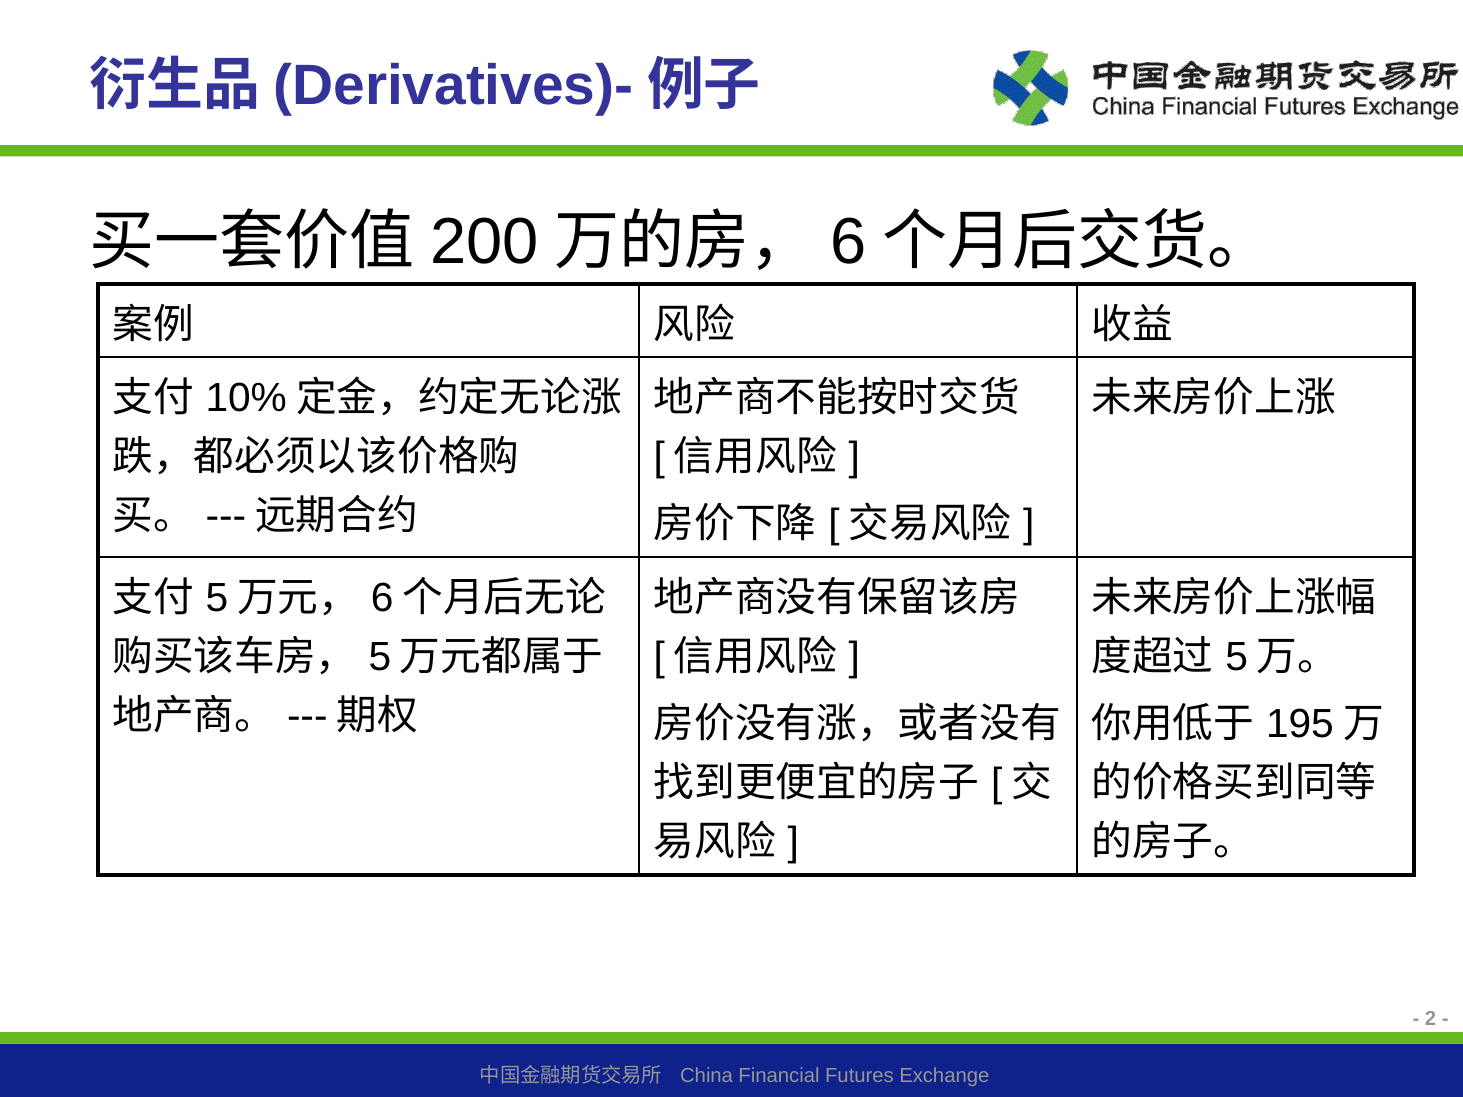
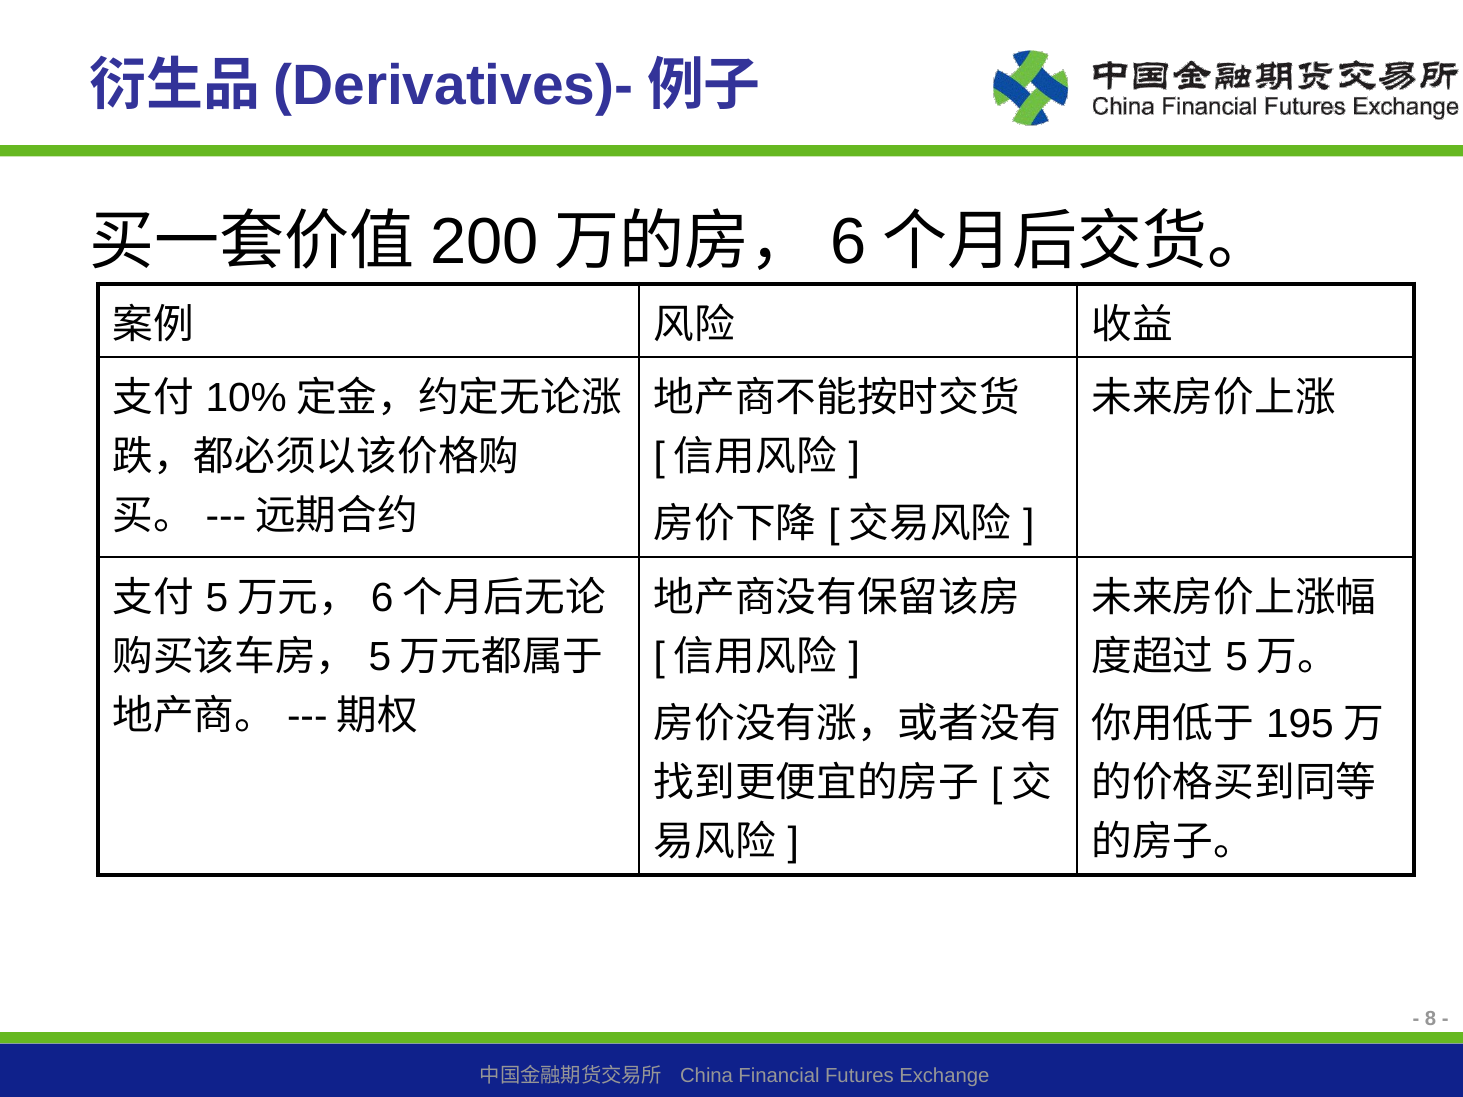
2: 2 -> 8
